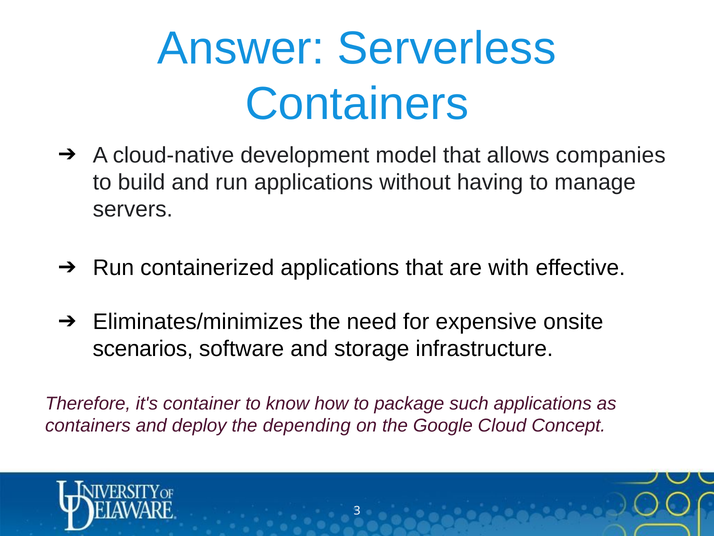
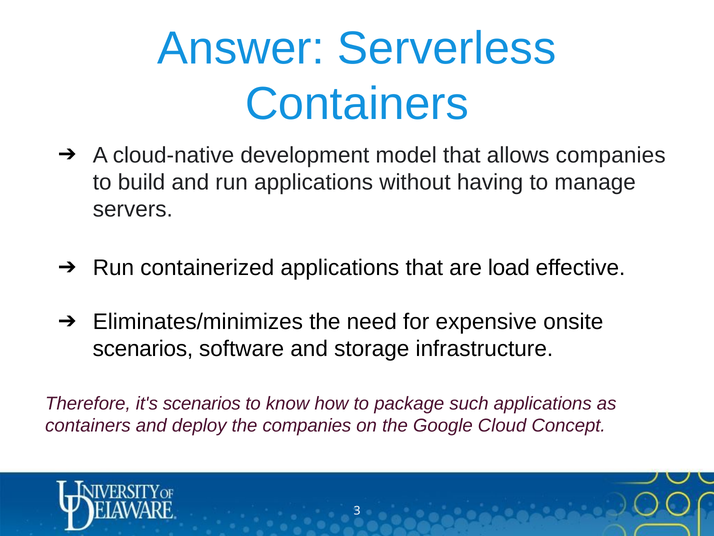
with: with -> load
it's container: container -> scenarios
the depending: depending -> companies
